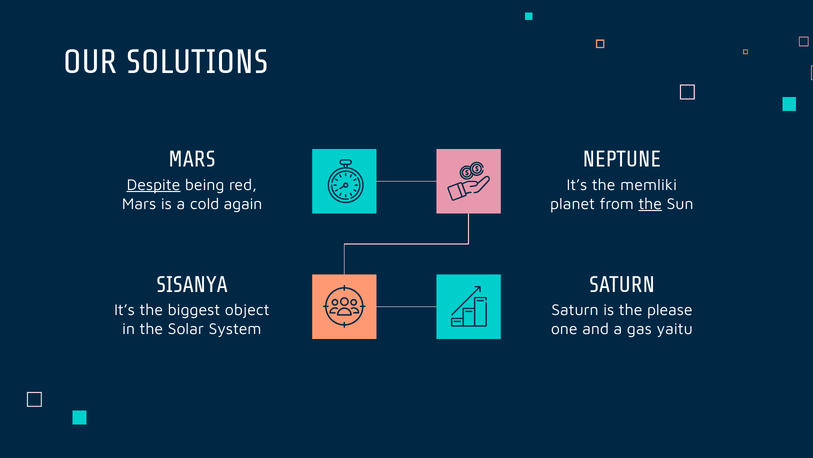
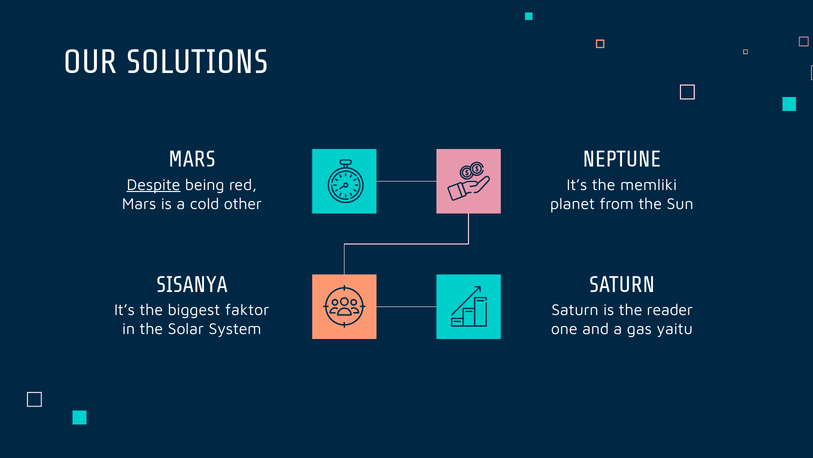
again: again -> other
the at (650, 204) underline: present -> none
object: object -> faktor
please: please -> reader
